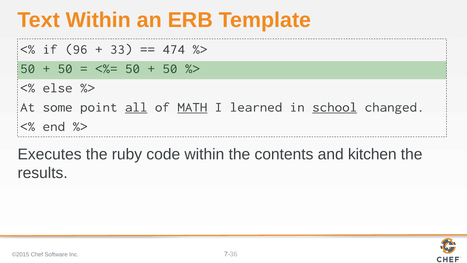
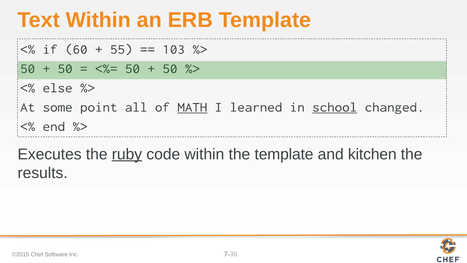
96: 96 -> 60
33: 33 -> 55
474: 474 -> 103
all underline: present -> none
ruby underline: none -> present
the contents: contents -> template
